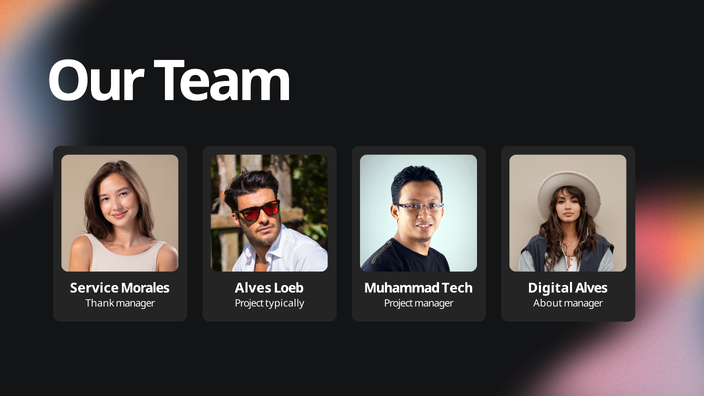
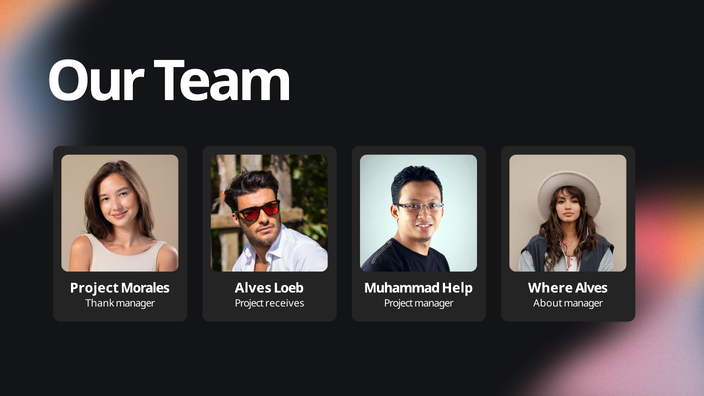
Service at (94, 288): Service -> Project
Tech: Tech -> Help
Digital: Digital -> Where
typically: typically -> receives
